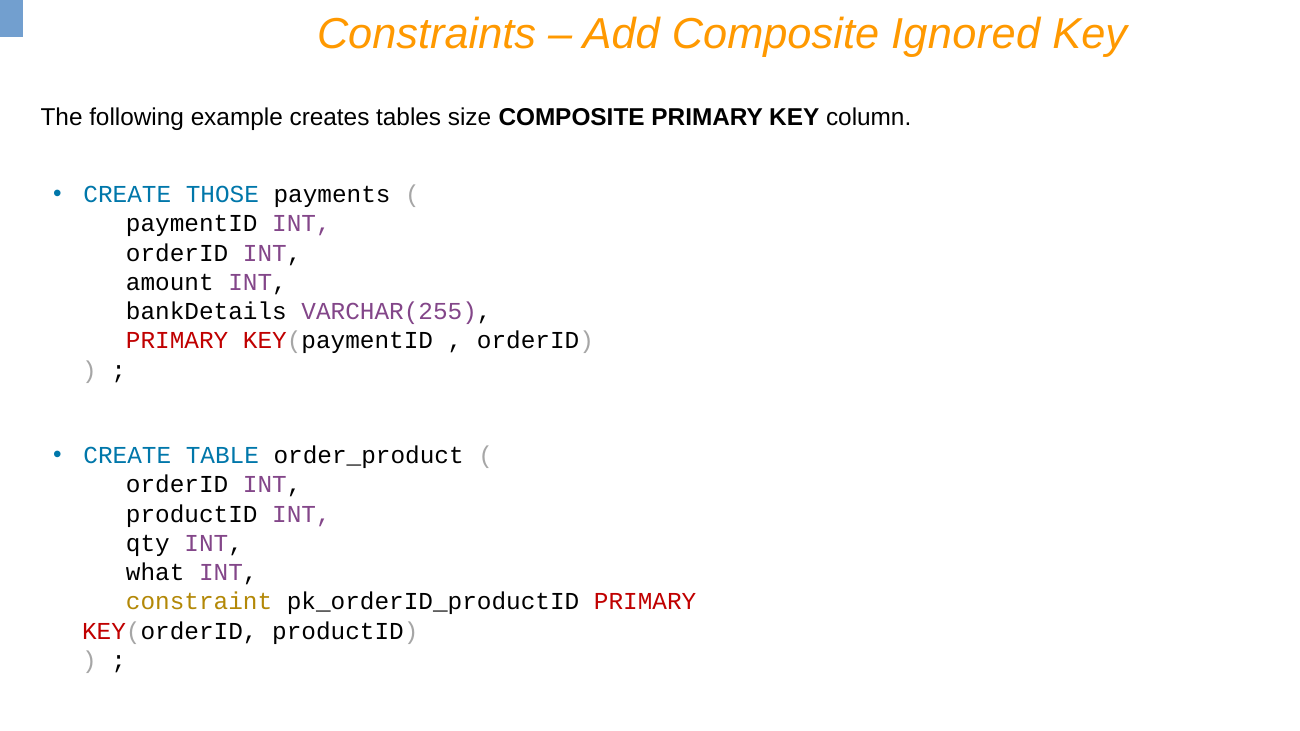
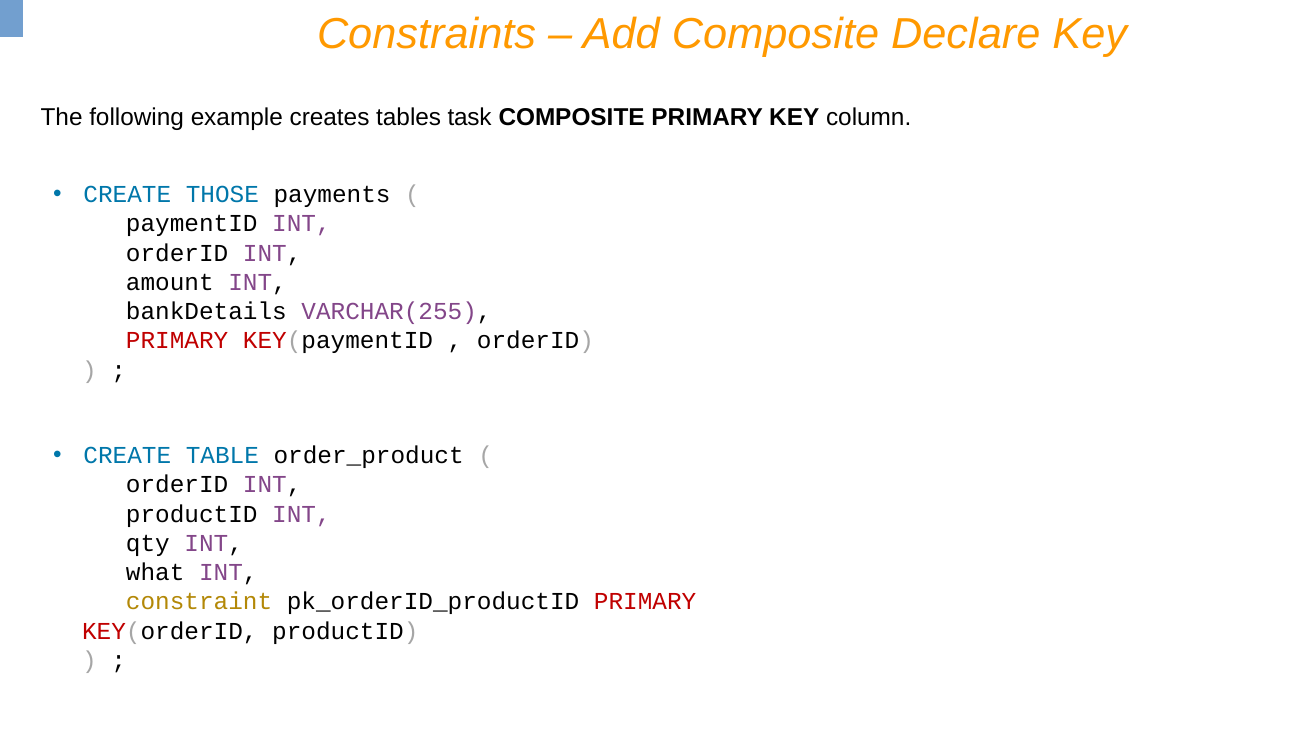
Ignored: Ignored -> Declare
size: size -> task
